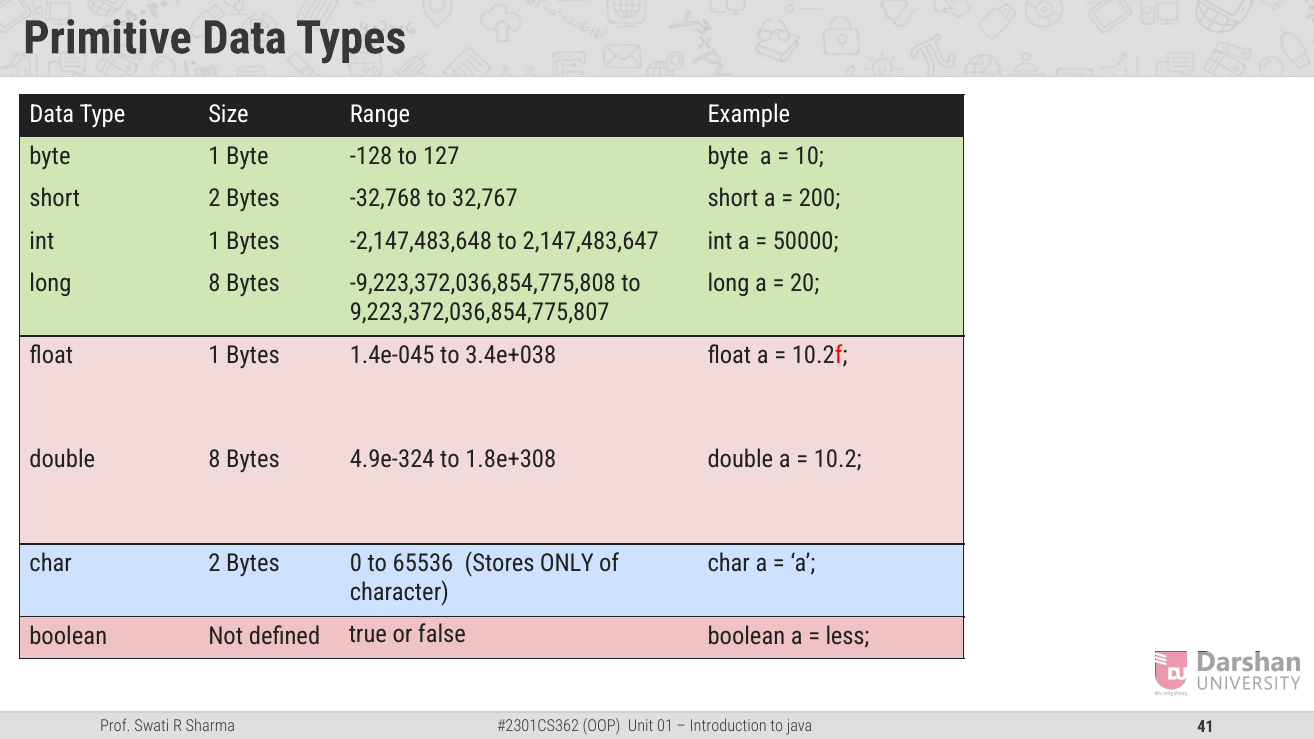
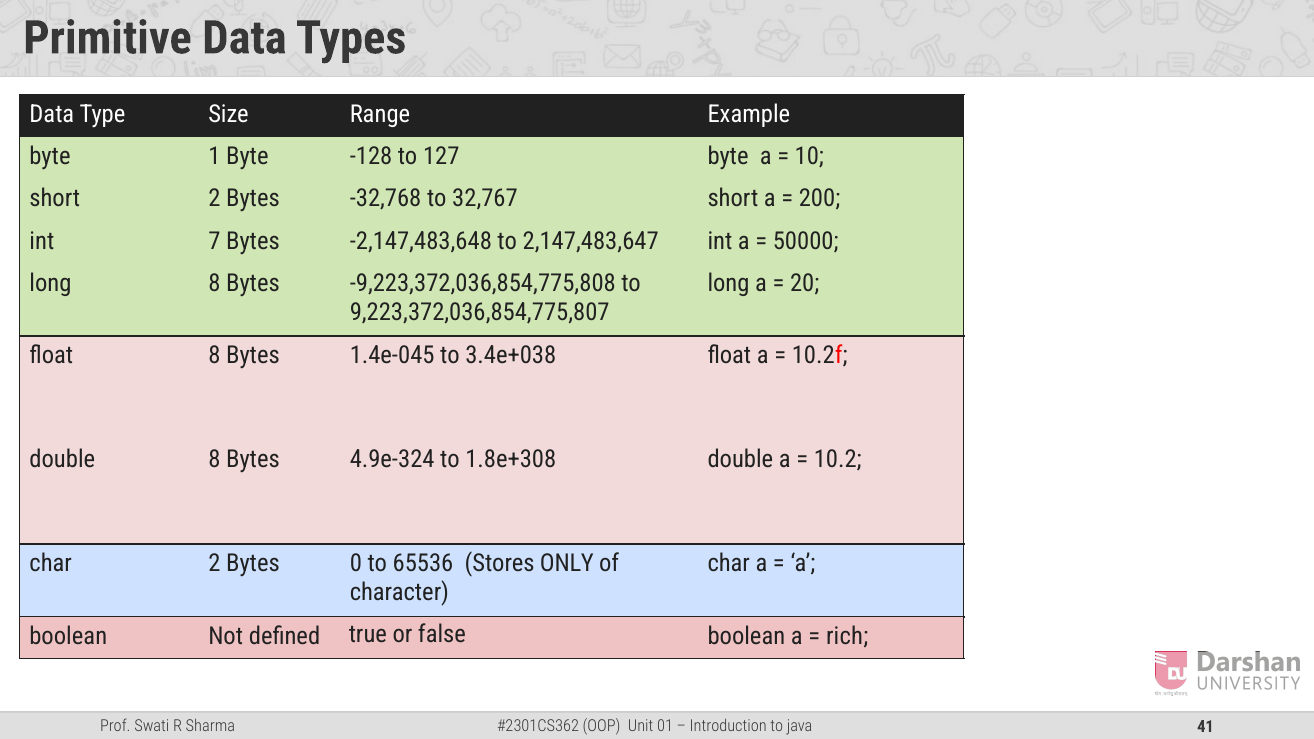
int 1: 1 -> 7
float 1: 1 -> 8
less: less -> rich
